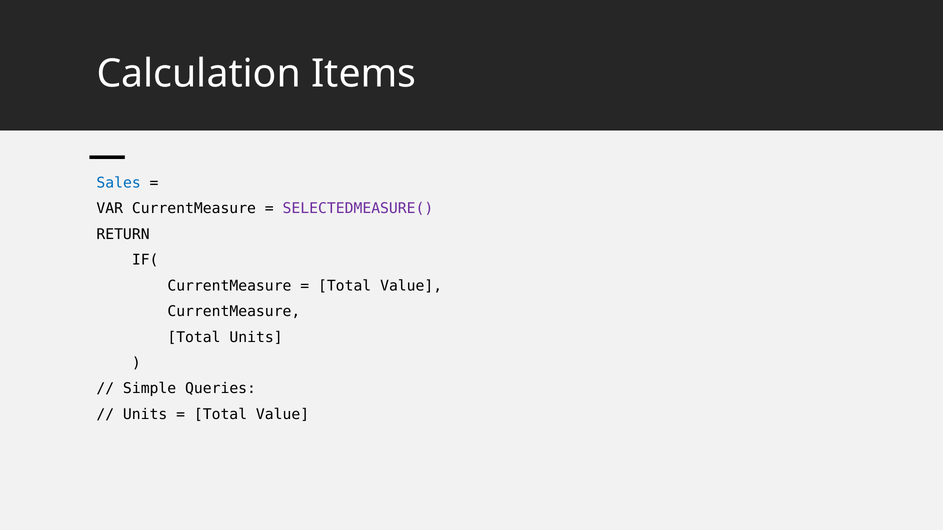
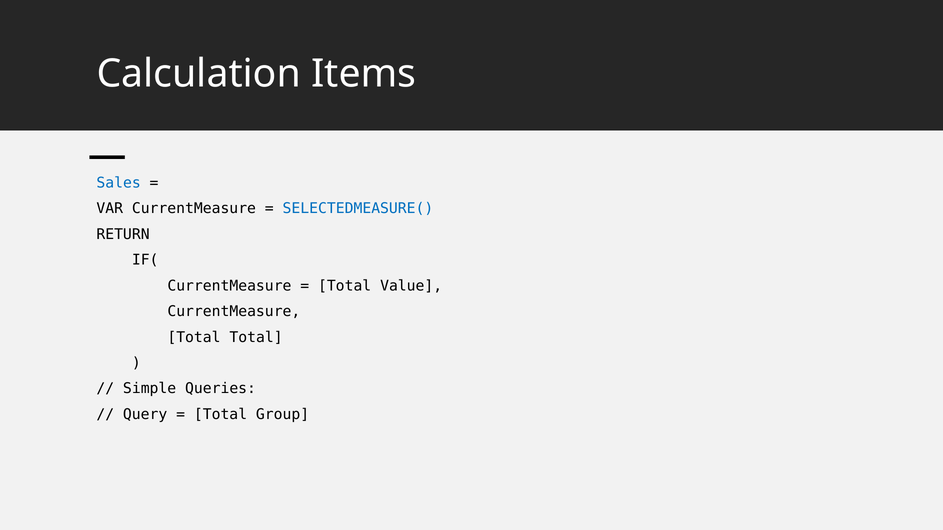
SELECTEDMEASURE( colour: purple -> blue
Total Units: Units -> Total
Units at (145, 415): Units -> Query
Value at (283, 415): Value -> Group
